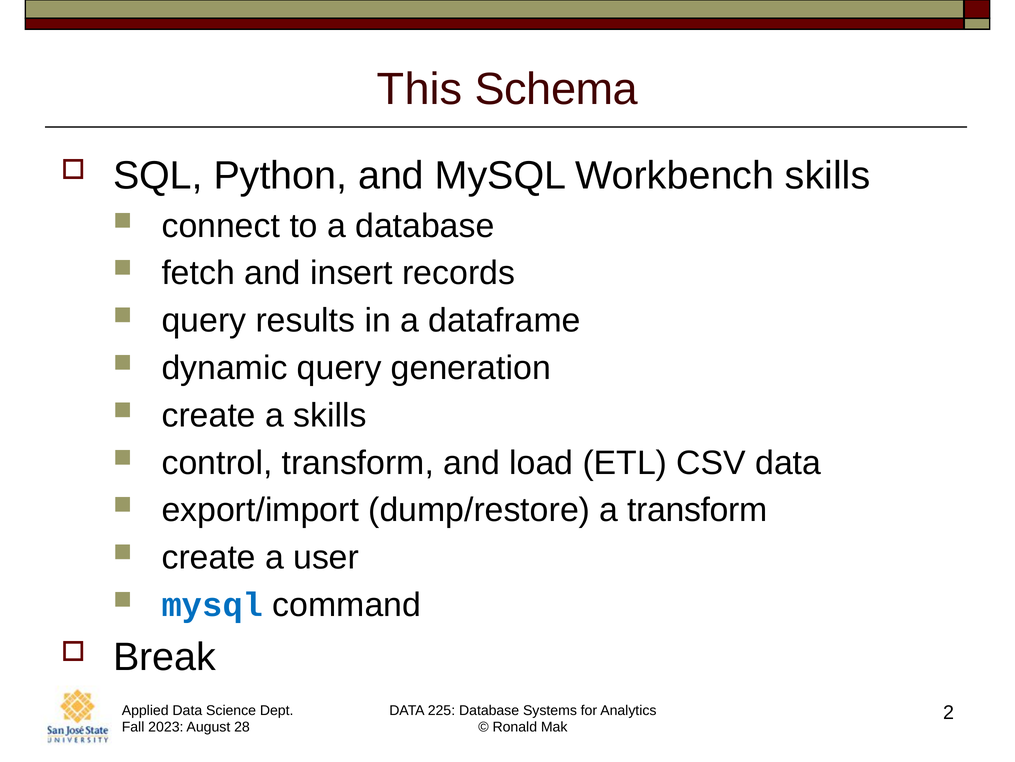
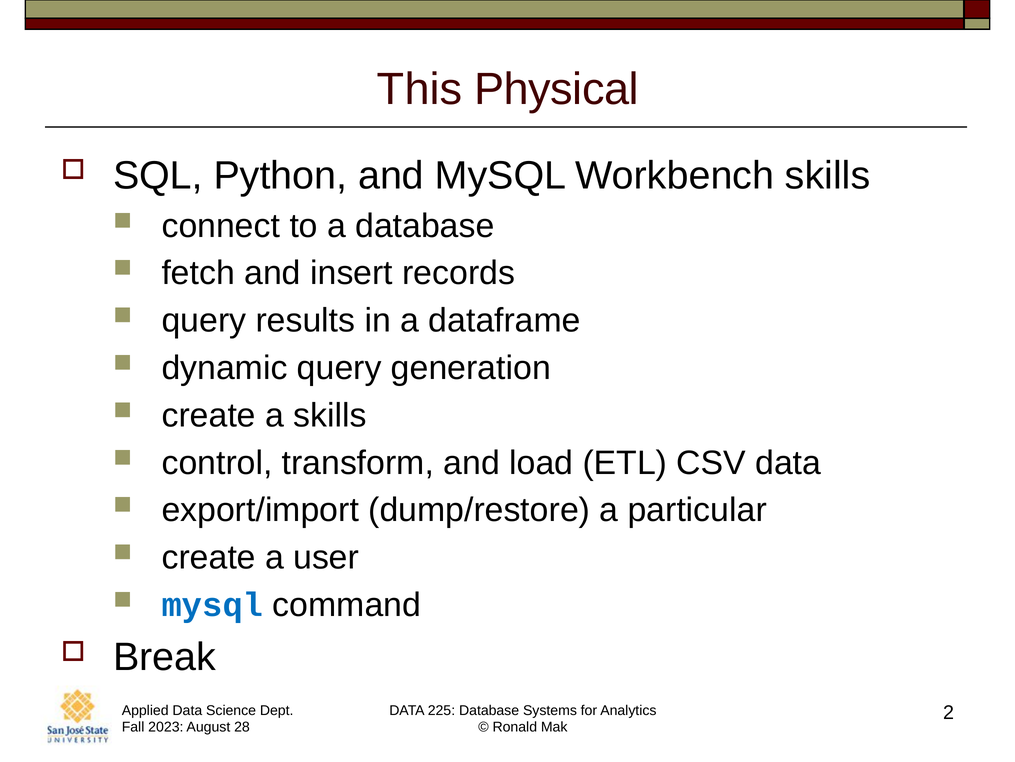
Schema: Schema -> Physical
a transform: transform -> particular
